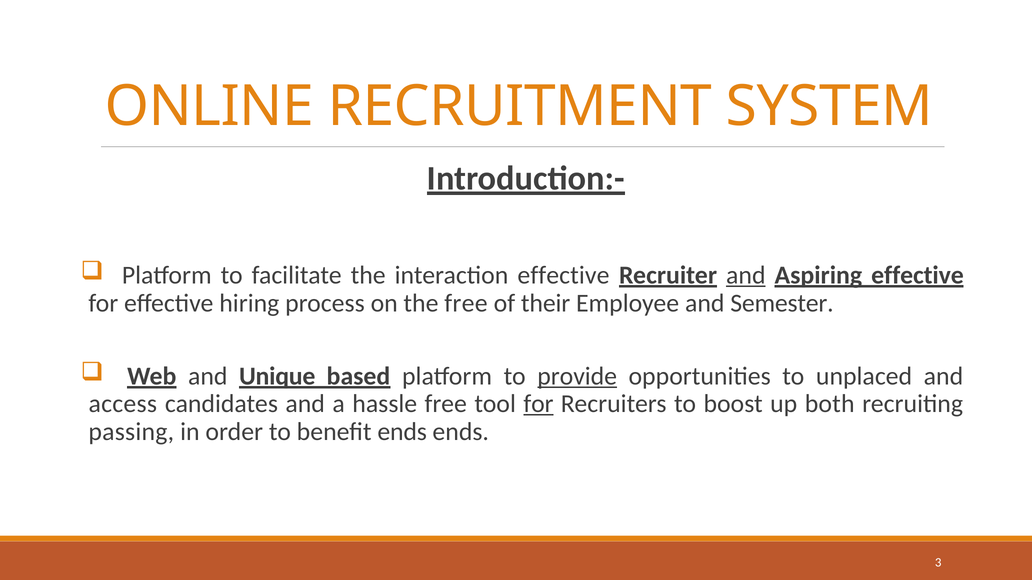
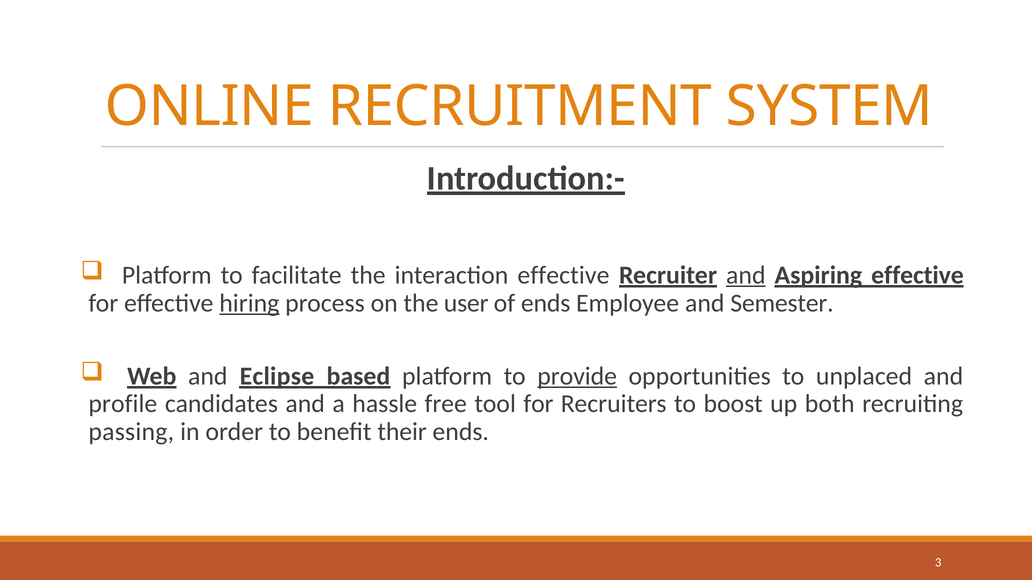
hiring underline: none -> present
the free: free -> user
of their: their -> ends
Unique: Unique -> Eclipse
access: access -> profile
for at (538, 404) underline: present -> none
benefit ends: ends -> their
